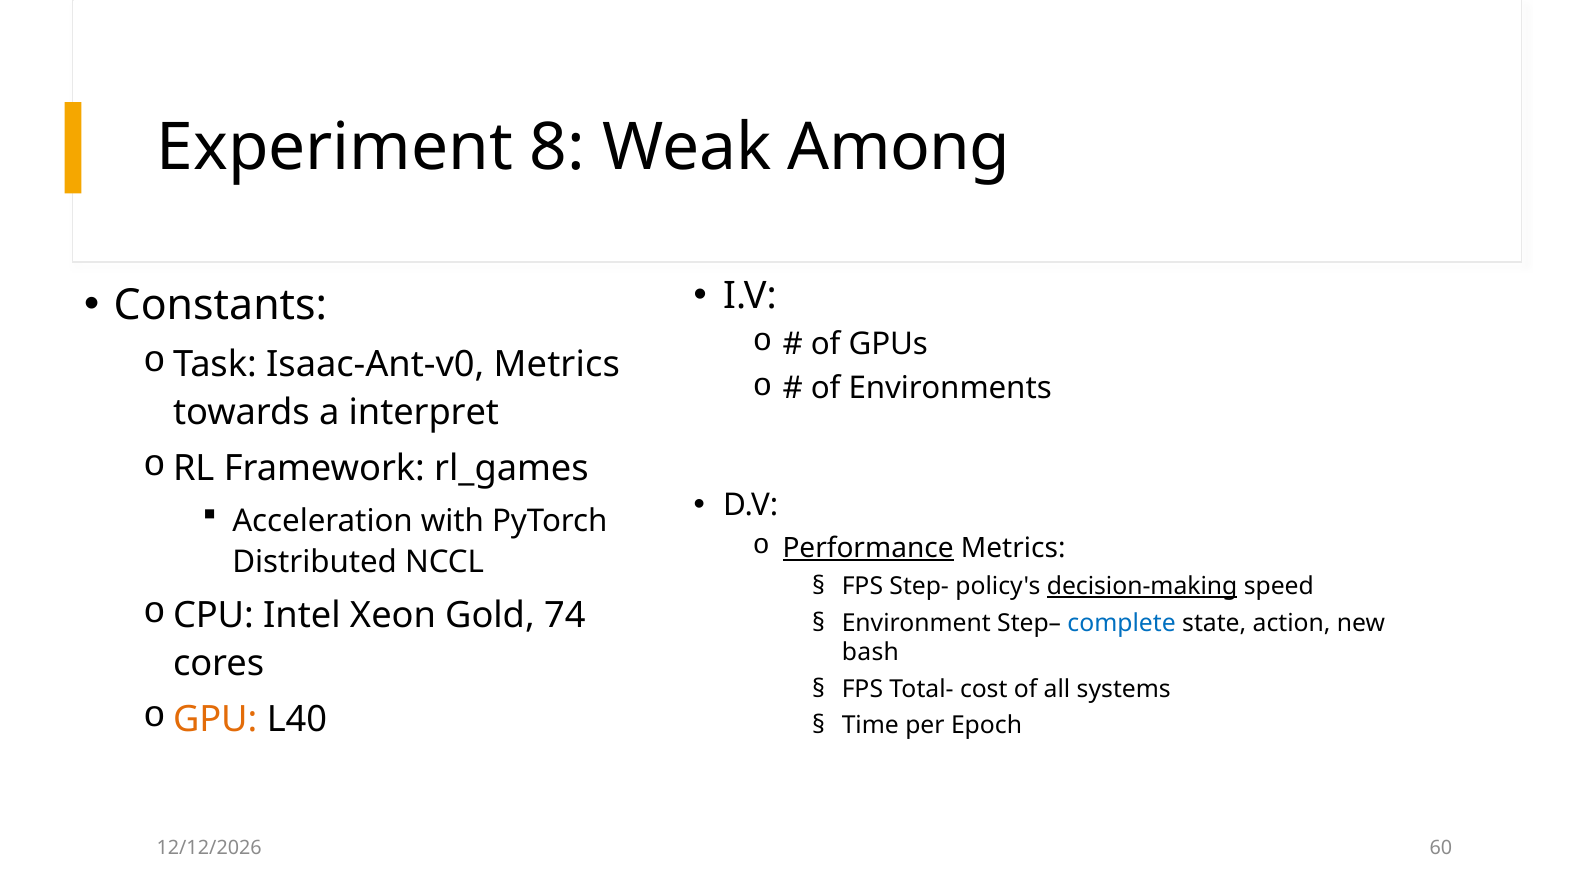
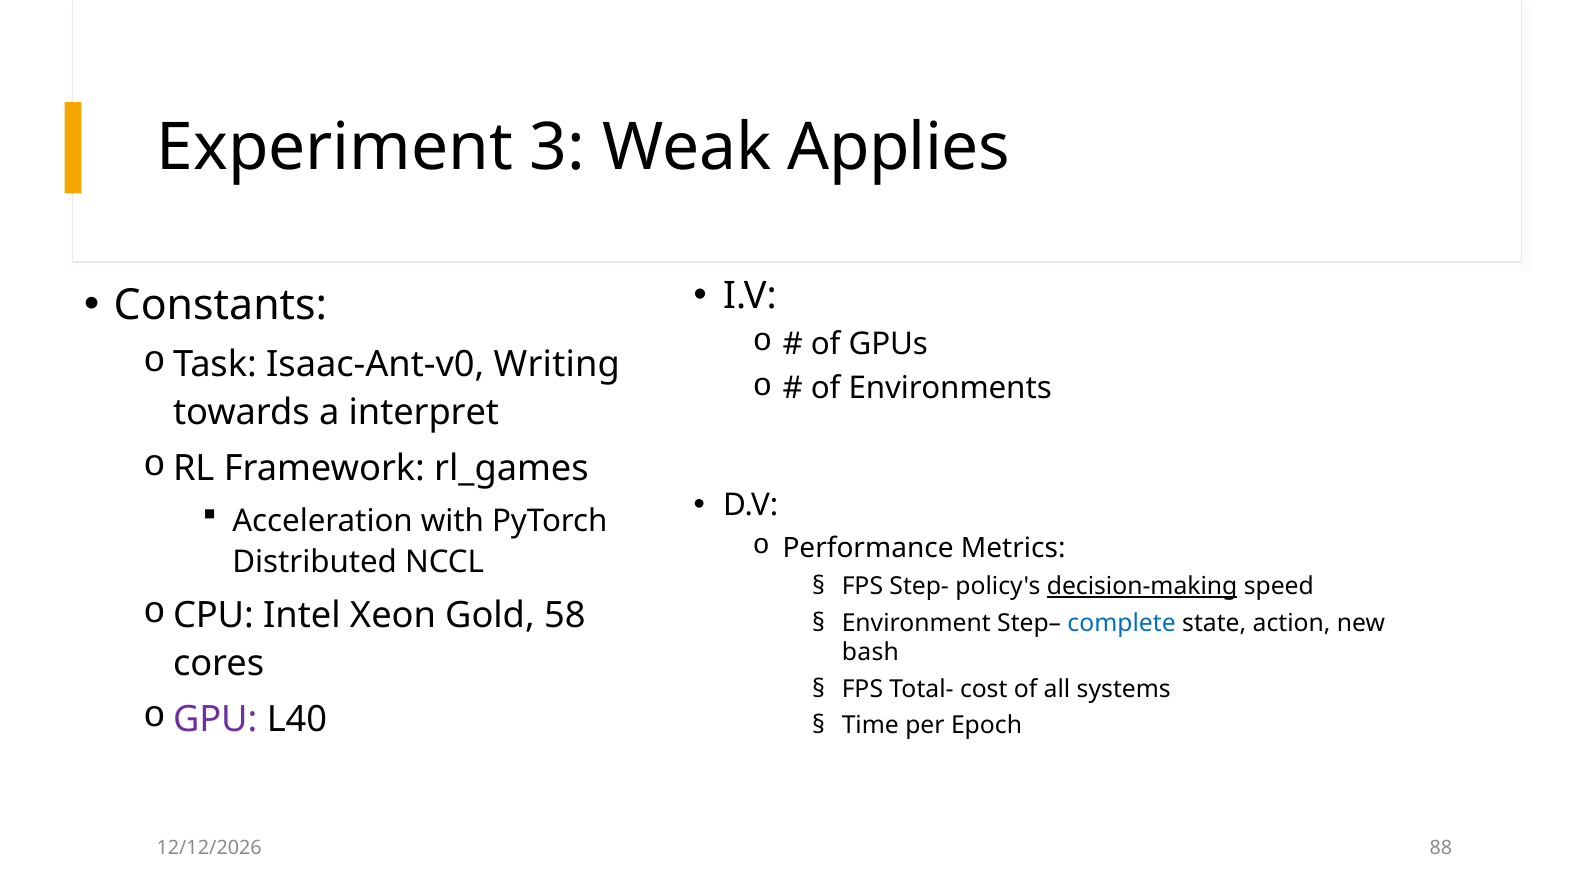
8: 8 -> 3
Among: Among -> Applies
Isaac-Ant-v0 Metrics: Metrics -> Writing
Performance underline: present -> none
74: 74 -> 58
GPU colour: orange -> purple
60: 60 -> 88
